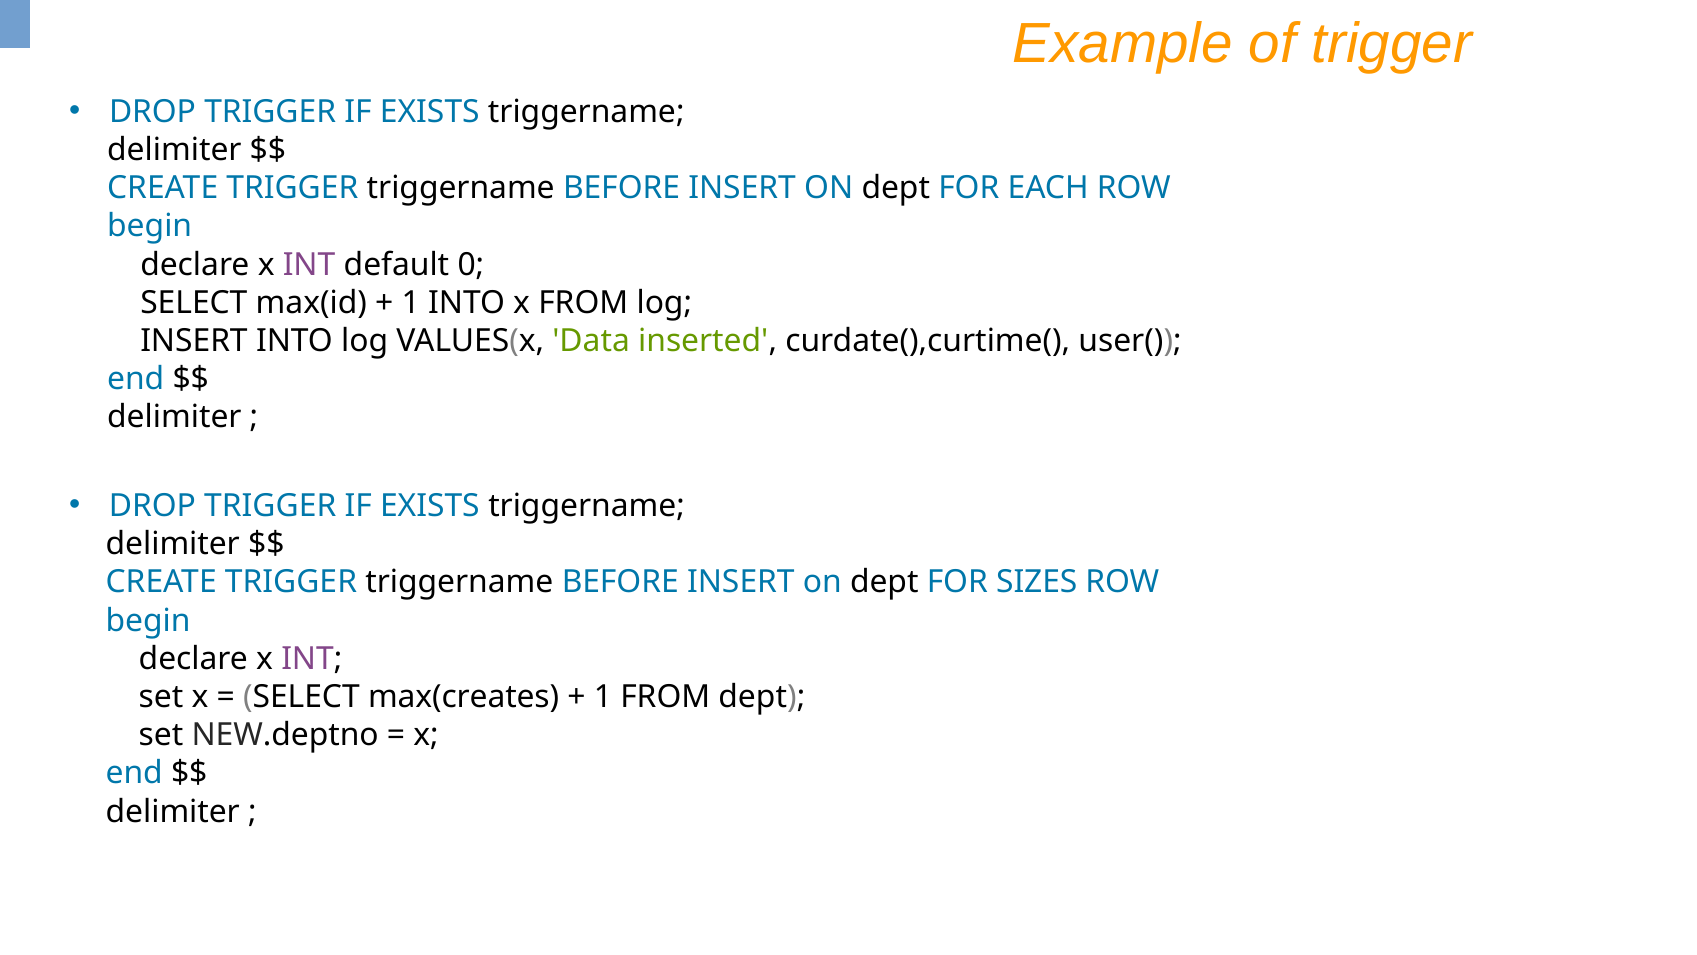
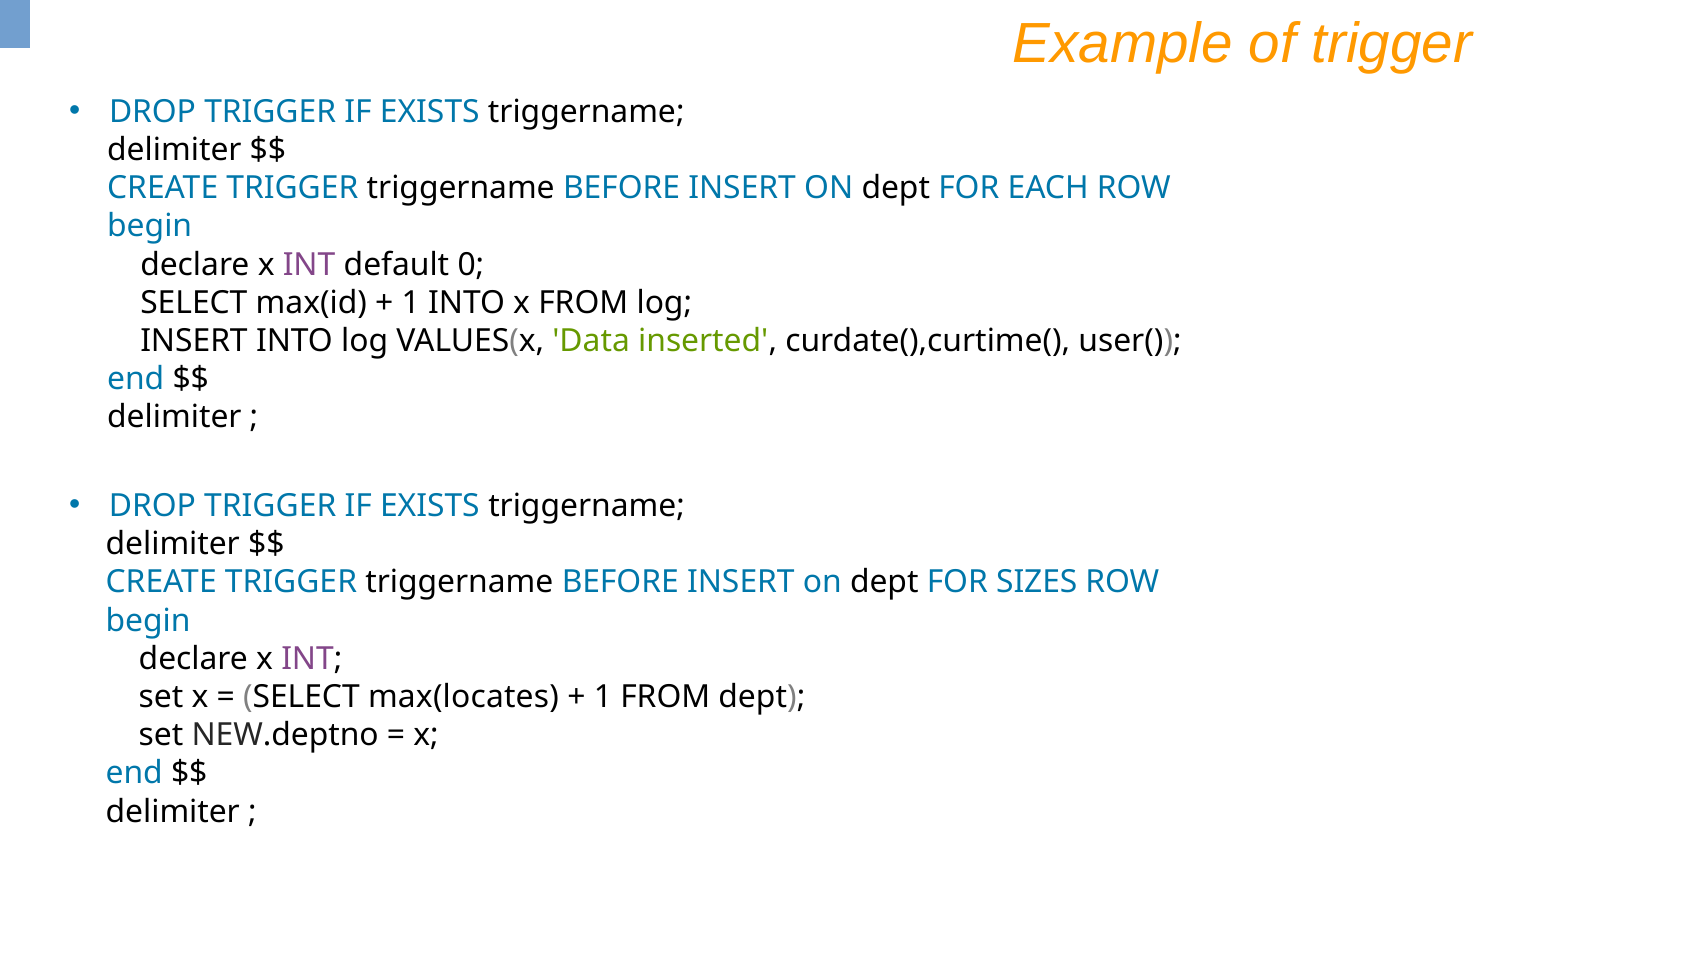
max(creates: max(creates -> max(locates
